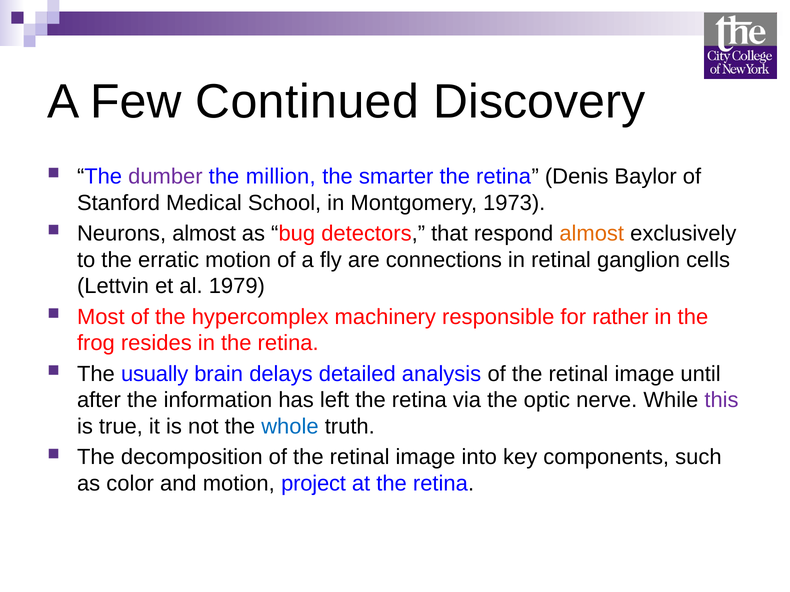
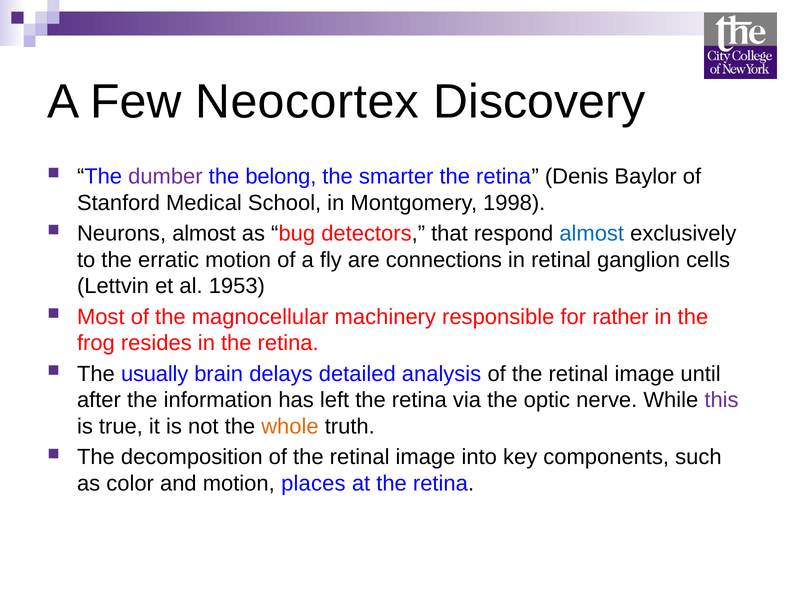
Continued: Continued -> Neocortex
million: million -> belong
1973: 1973 -> 1998
almost at (592, 234) colour: orange -> blue
1979: 1979 -> 1953
hypercomplex: hypercomplex -> magnocellular
whole colour: blue -> orange
project: project -> places
